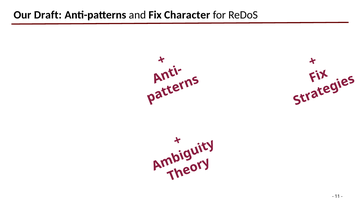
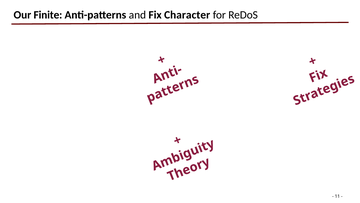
Draft: Draft -> Finite
